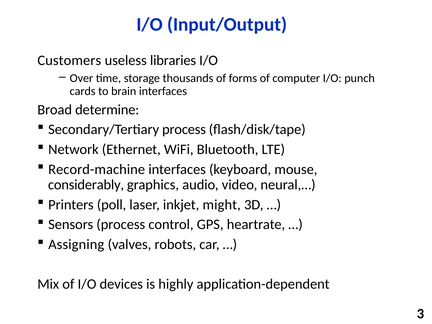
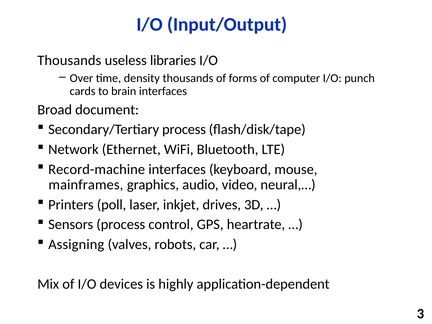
Customers at (69, 60): Customers -> Thousands
storage: storage -> density
determine: determine -> document
considerably: considerably -> mainframes
might: might -> drives
